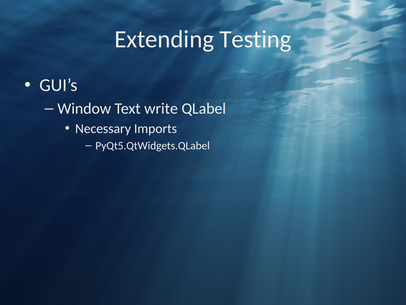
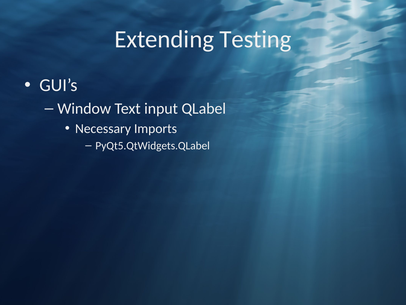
write: write -> input
